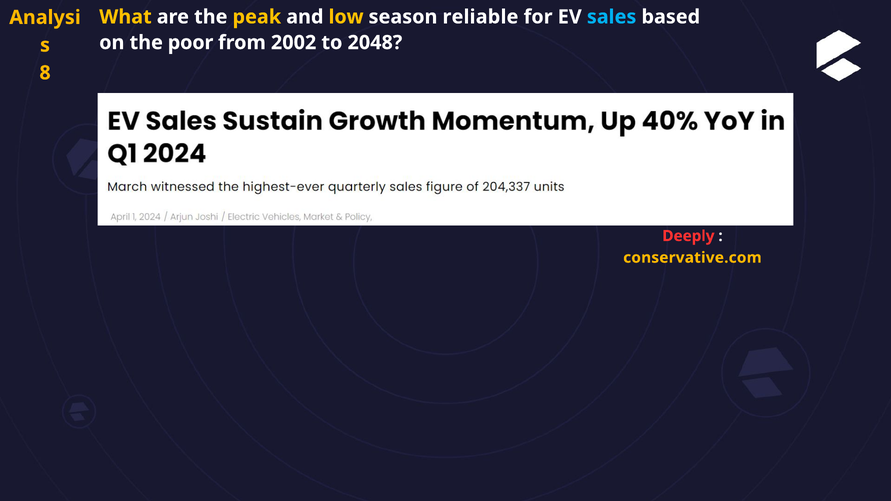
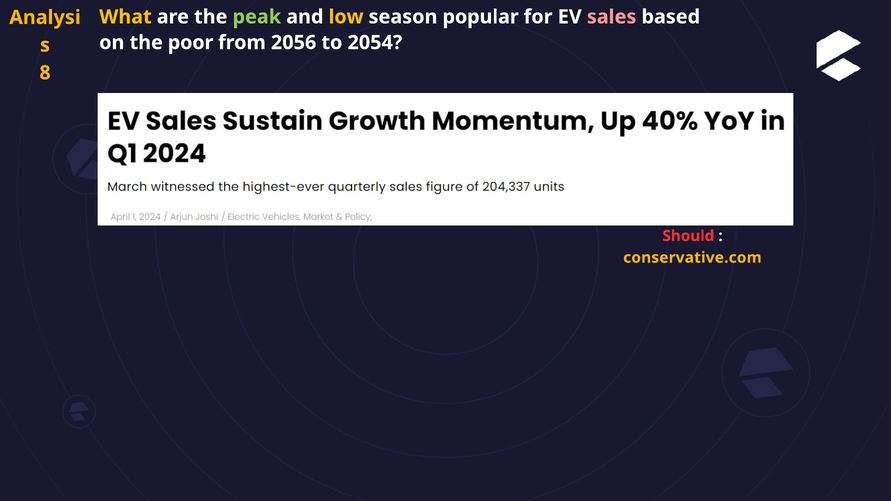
peak colour: yellow -> light green
reliable: reliable -> popular
sales colour: light blue -> pink
2002: 2002 -> 2056
2048: 2048 -> 2054
Deeply: Deeply -> Should
